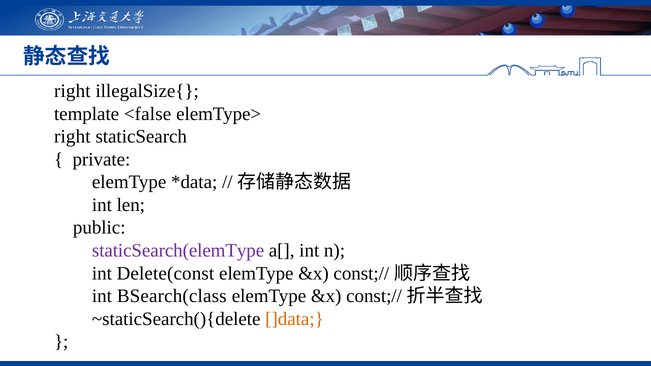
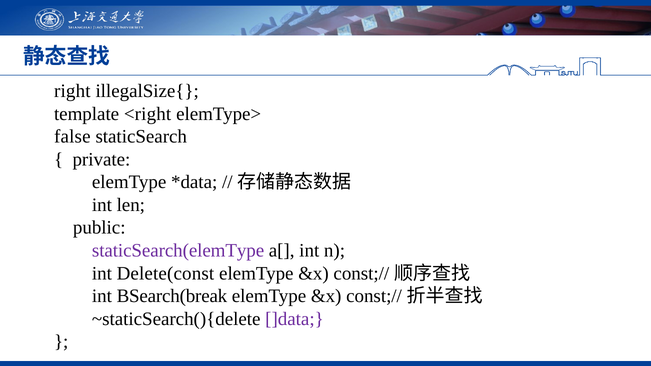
<false: <false -> <right
right at (72, 137): right -> false
BSearch(class: BSearch(class -> BSearch(break
]data colour: orange -> purple
